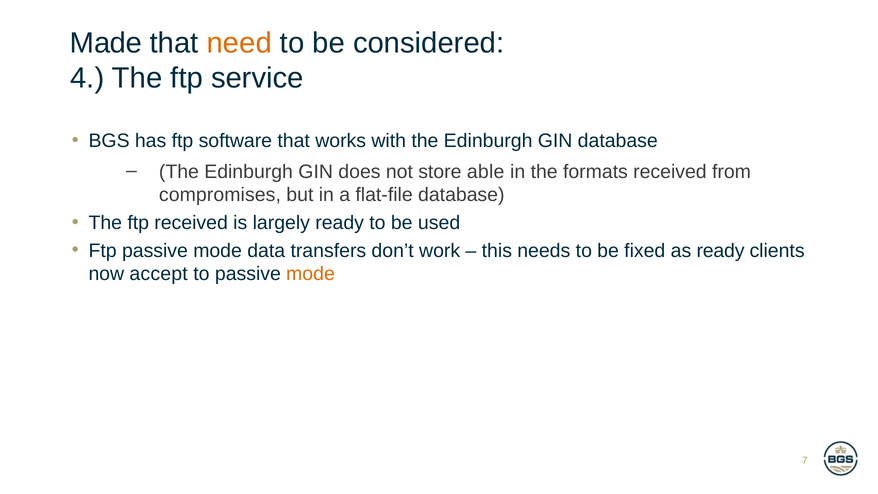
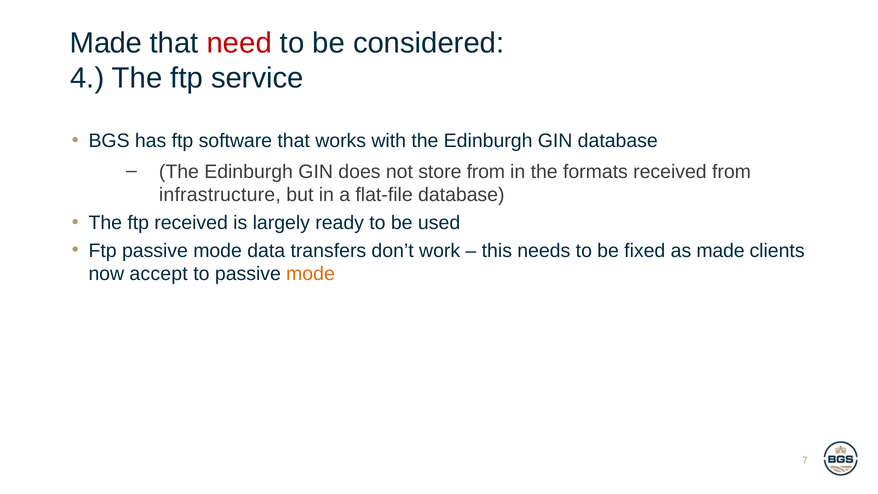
need colour: orange -> red
store able: able -> from
compromises: compromises -> infrastructure
as ready: ready -> made
